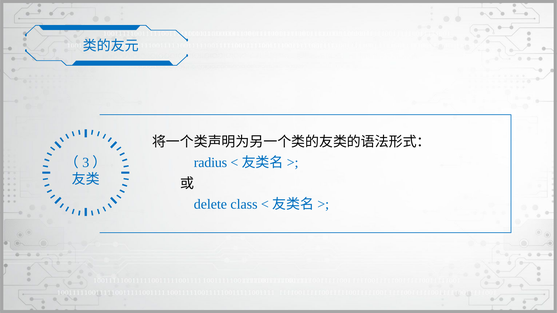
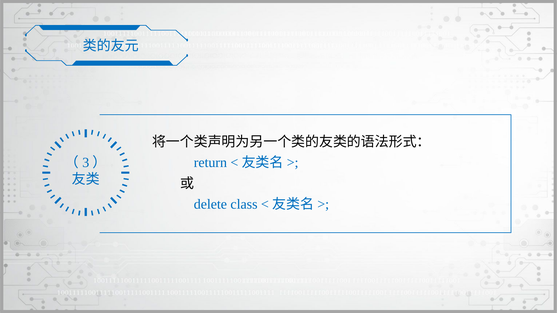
radius: radius -> return
